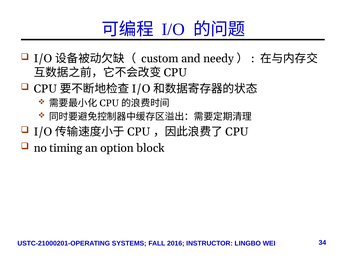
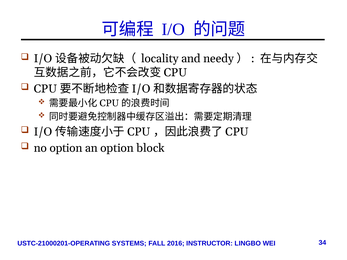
custom: custom -> locality
no timing: timing -> option
